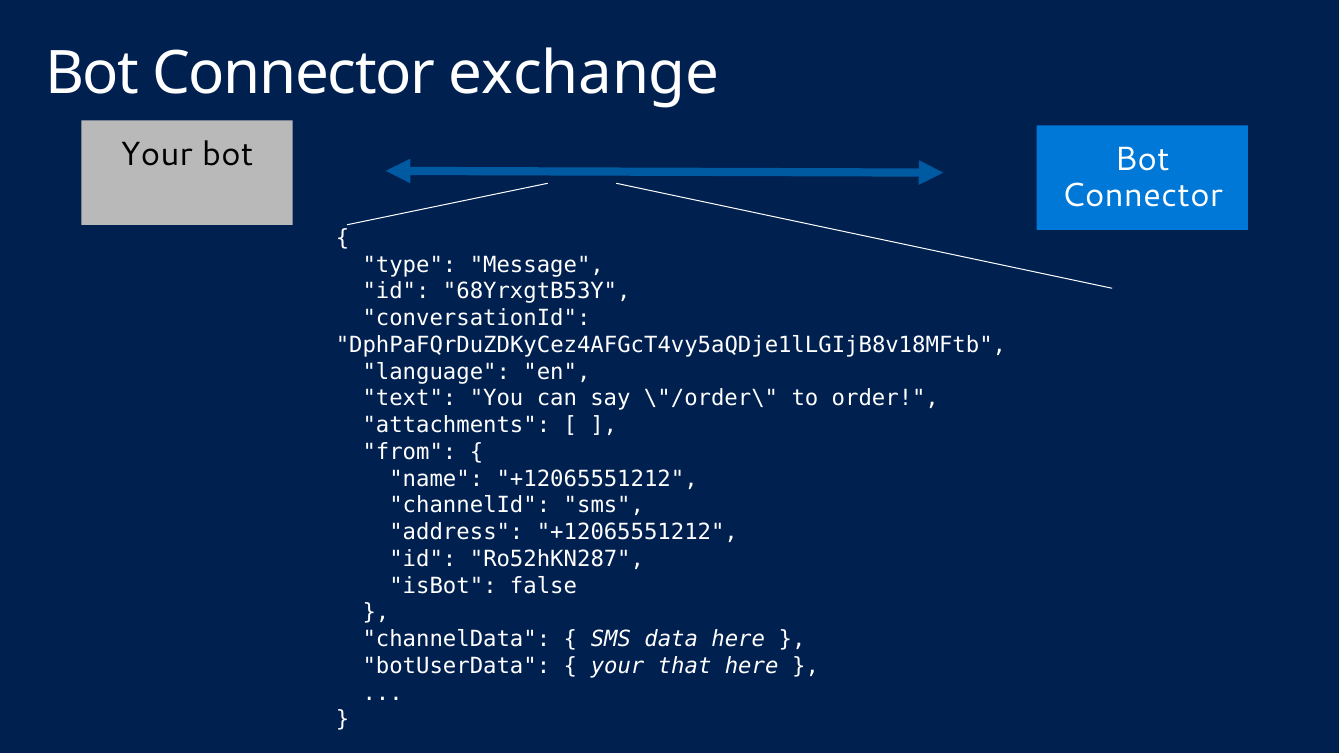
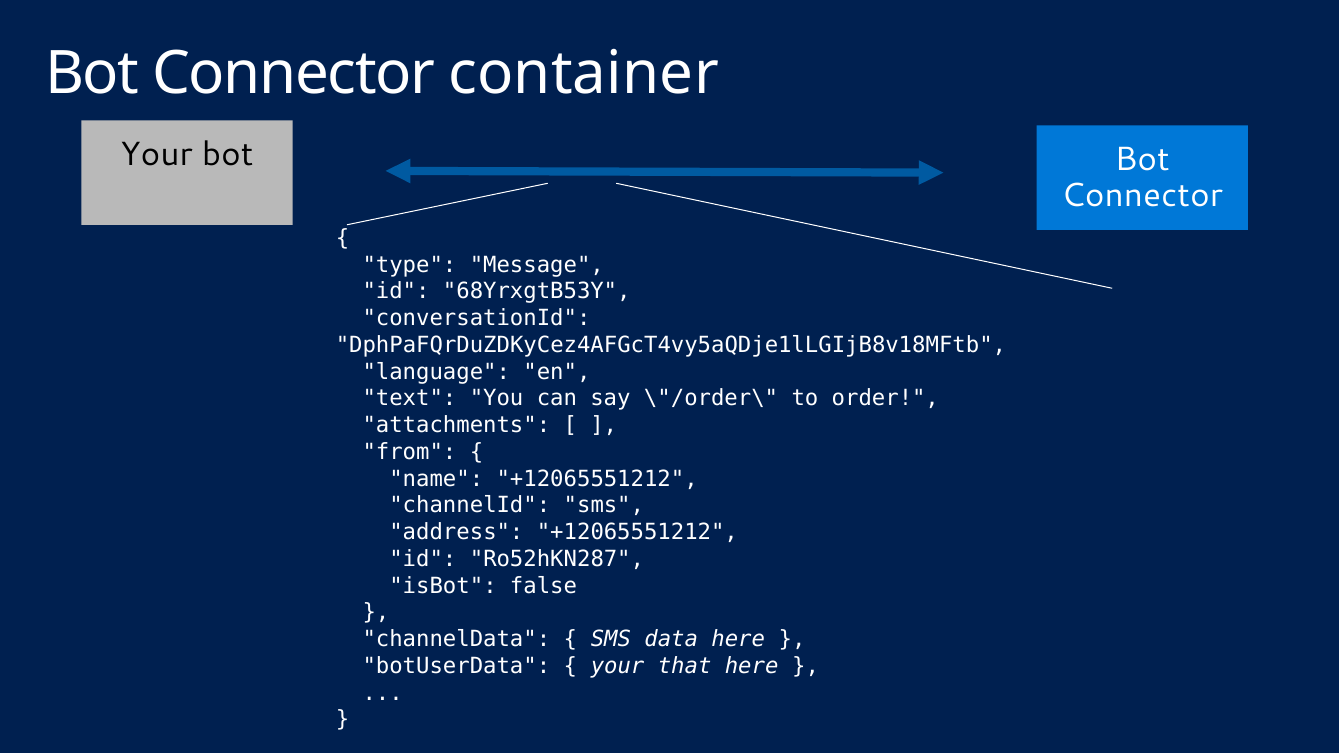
exchange: exchange -> container
